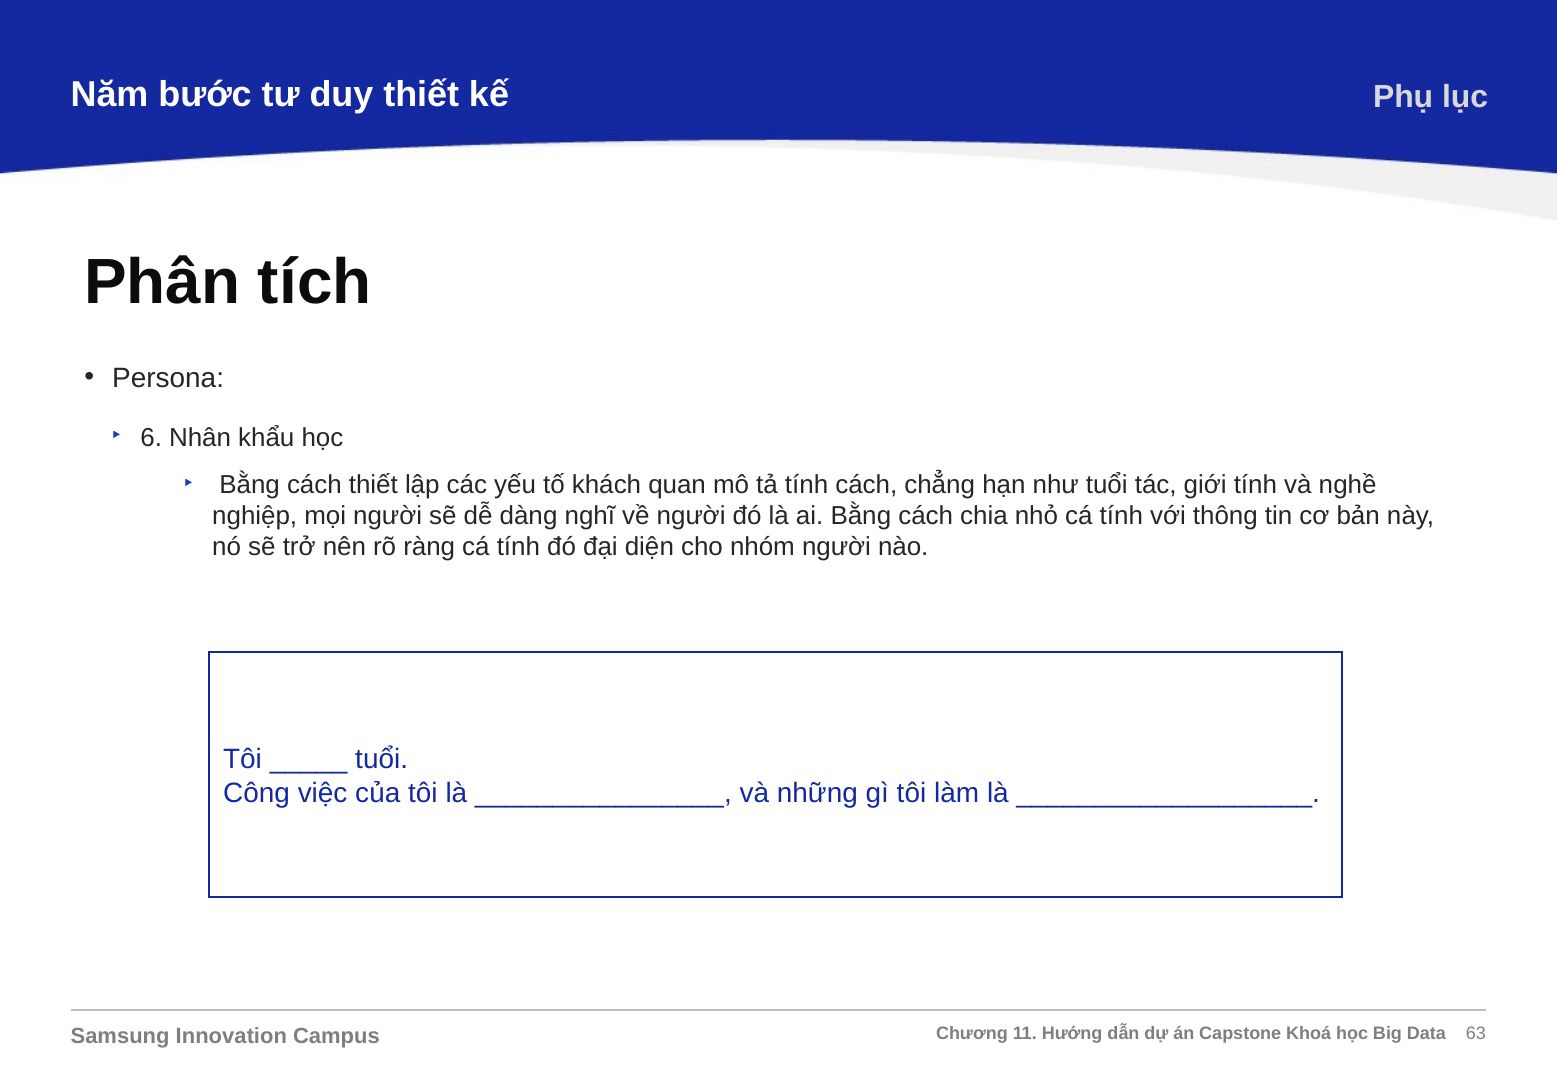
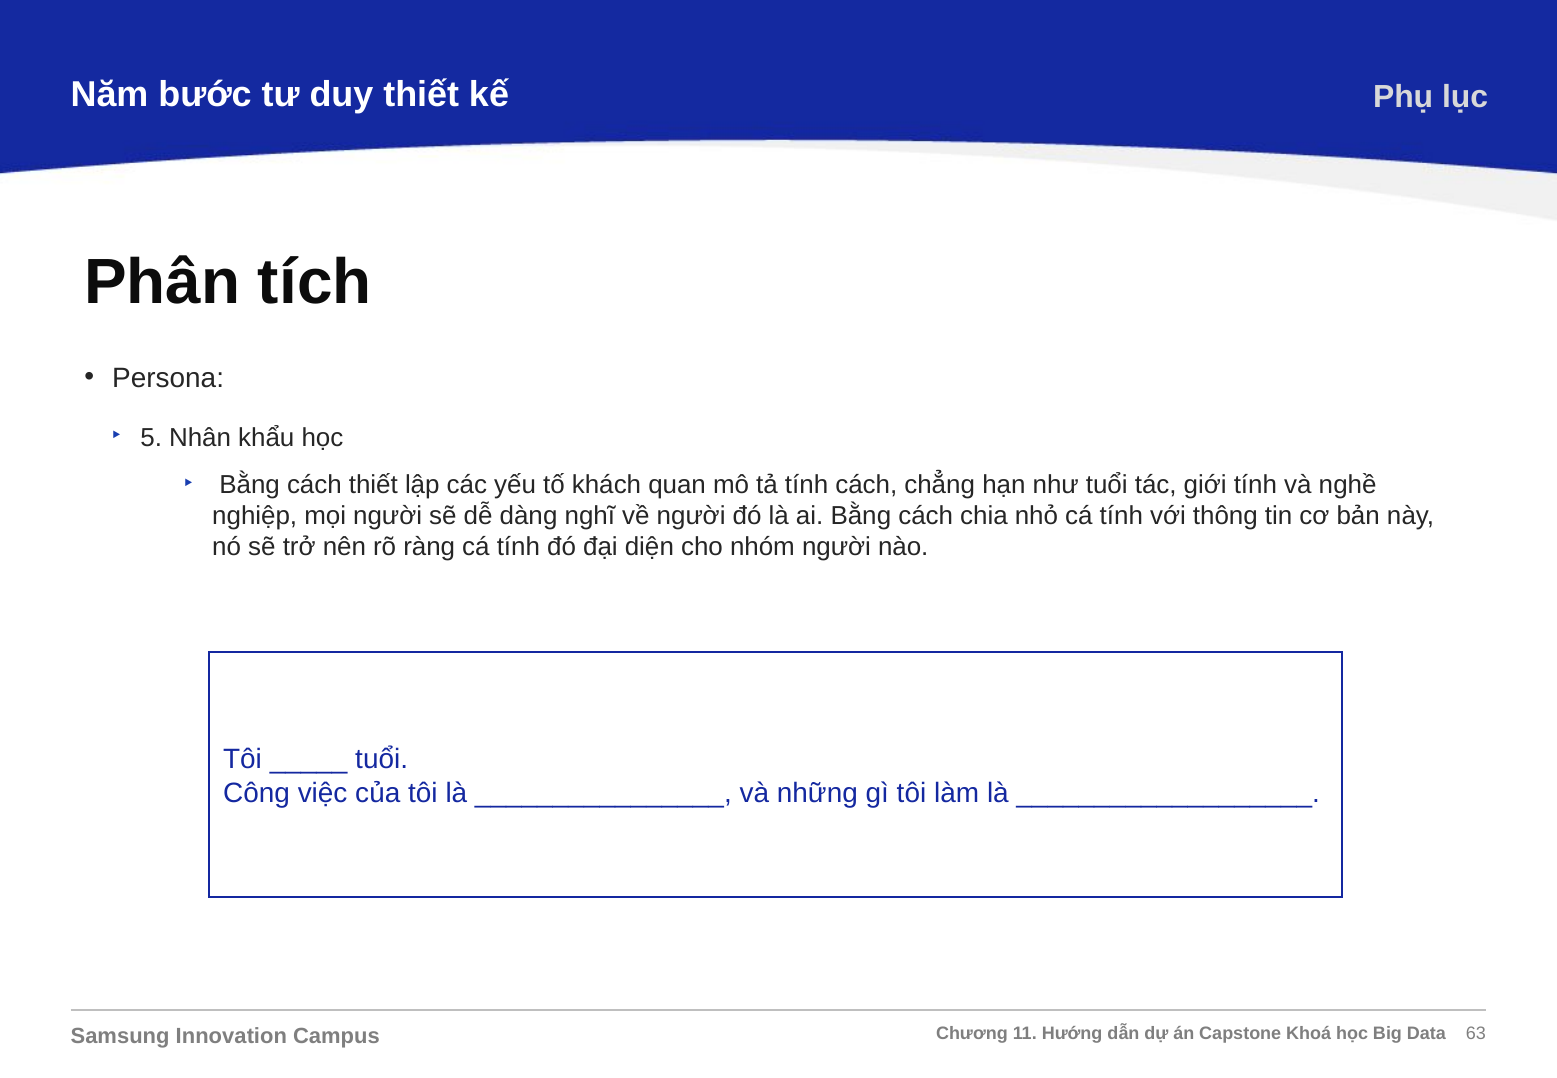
6: 6 -> 5
